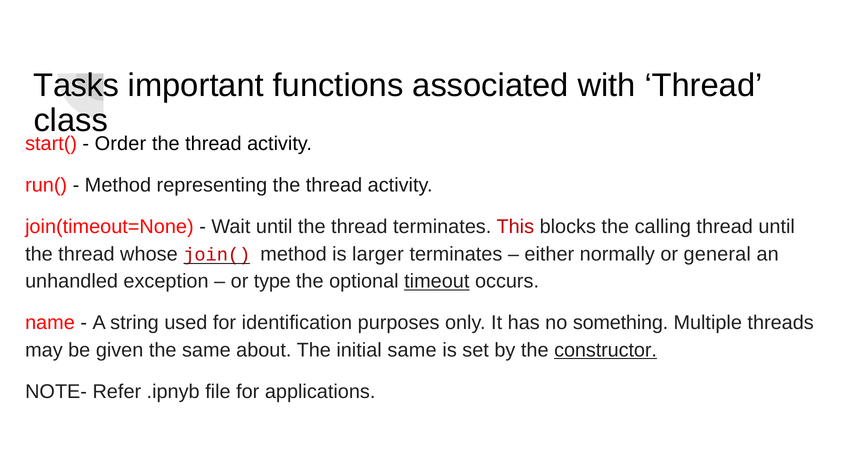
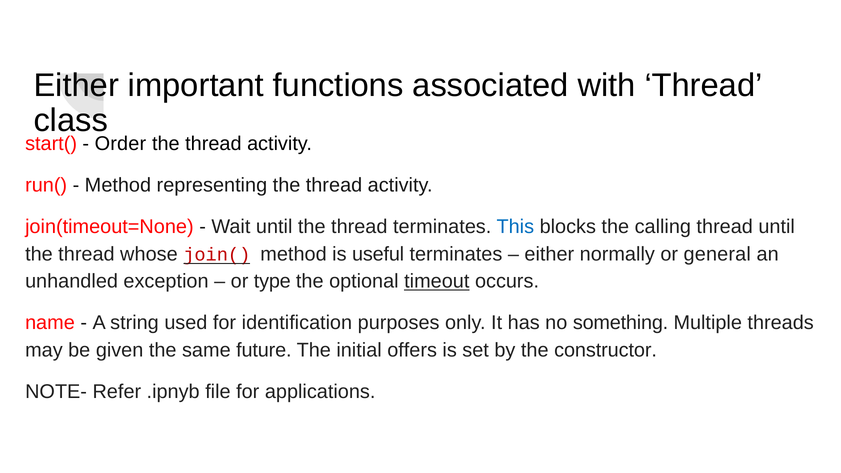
Tasks at (76, 85): Tasks -> Either
This colour: red -> blue
larger: larger -> useful
about: about -> future
initial same: same -> offers
constructor underline: present -> none
